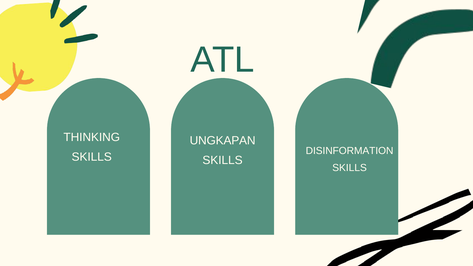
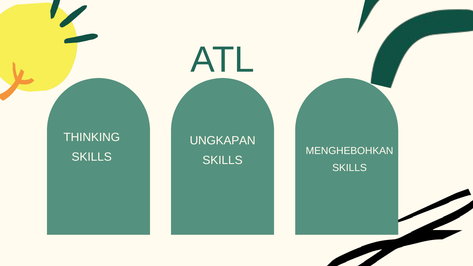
DISINFORMATION: DISINFORMATION -> MENGHEBOHKAN
